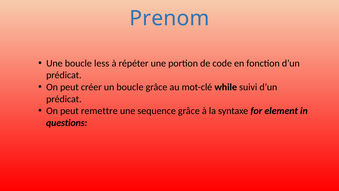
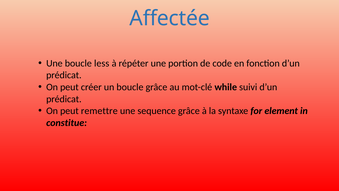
Prenom: Prenom -> Affectée
questions: questions -> constitue
